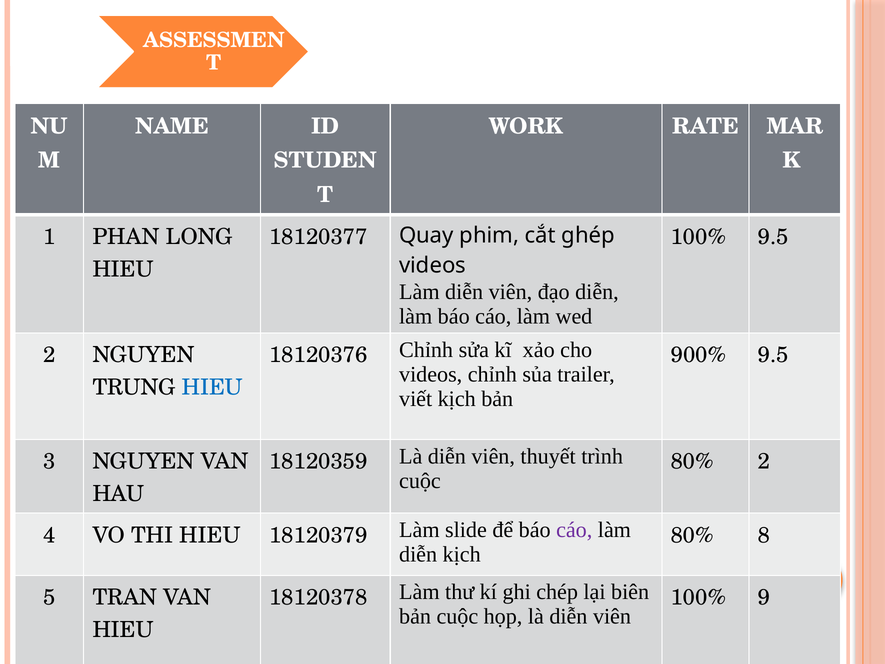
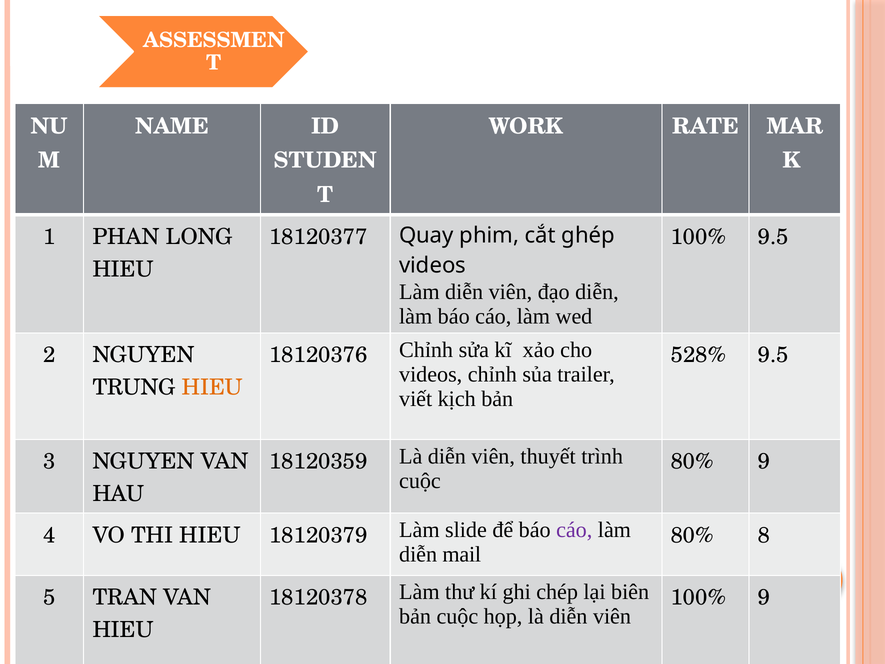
900%: 900% -> 528%
HIEU at (212, 388) colour: blue -> orange
80% 2: 2 -> 9
diễn kịch: kịch -> mail
